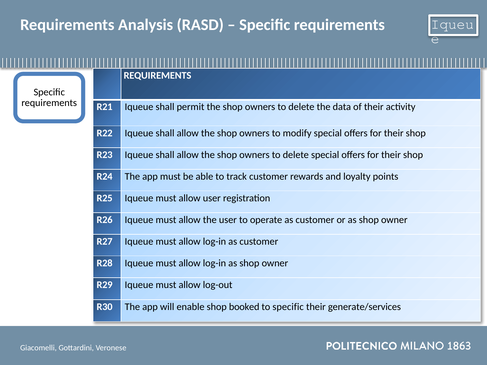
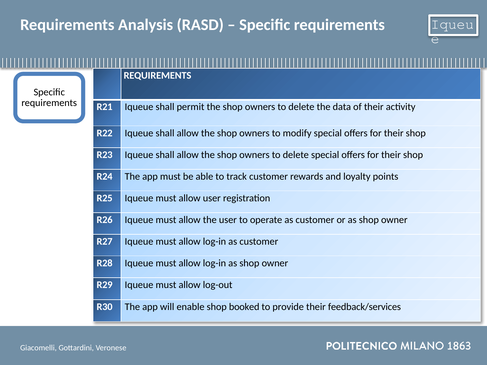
to specific: specific -> provide
generate/services: generate/services -> feedback/services
